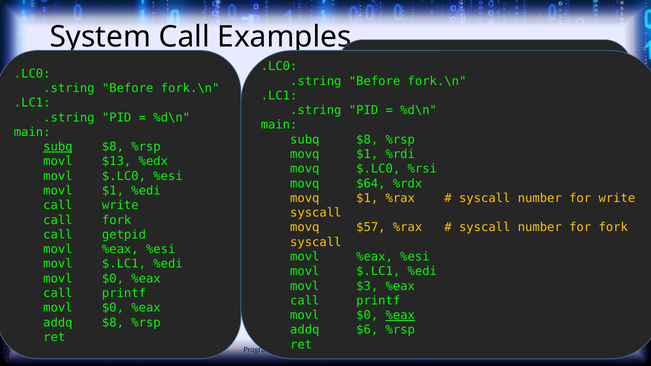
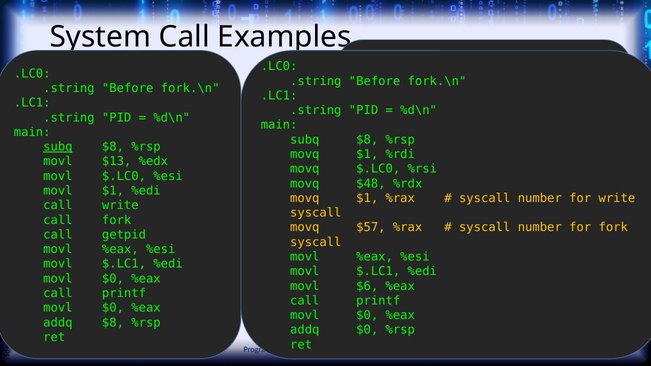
$64: $64 -> $48
$3: $3 -> $6
%eax at (400, 315) underline: present -> none
addq $6: $6 -> $0
